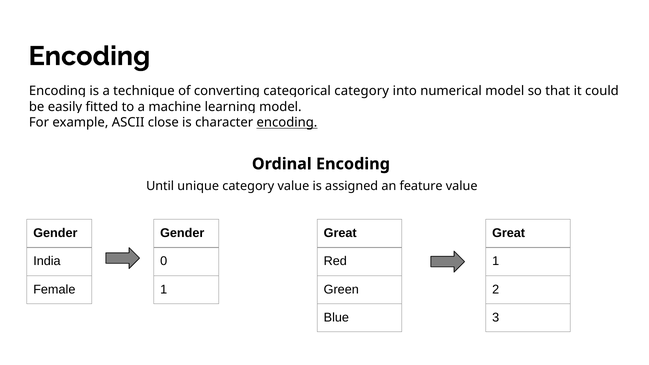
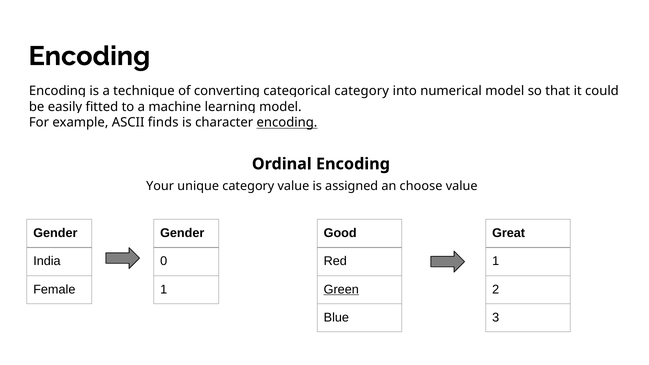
close: close -> finds
Until: Until -> Your
feature: feature -> choose
Great at (340, 233): Great -> Good
Green underline: none -> present
